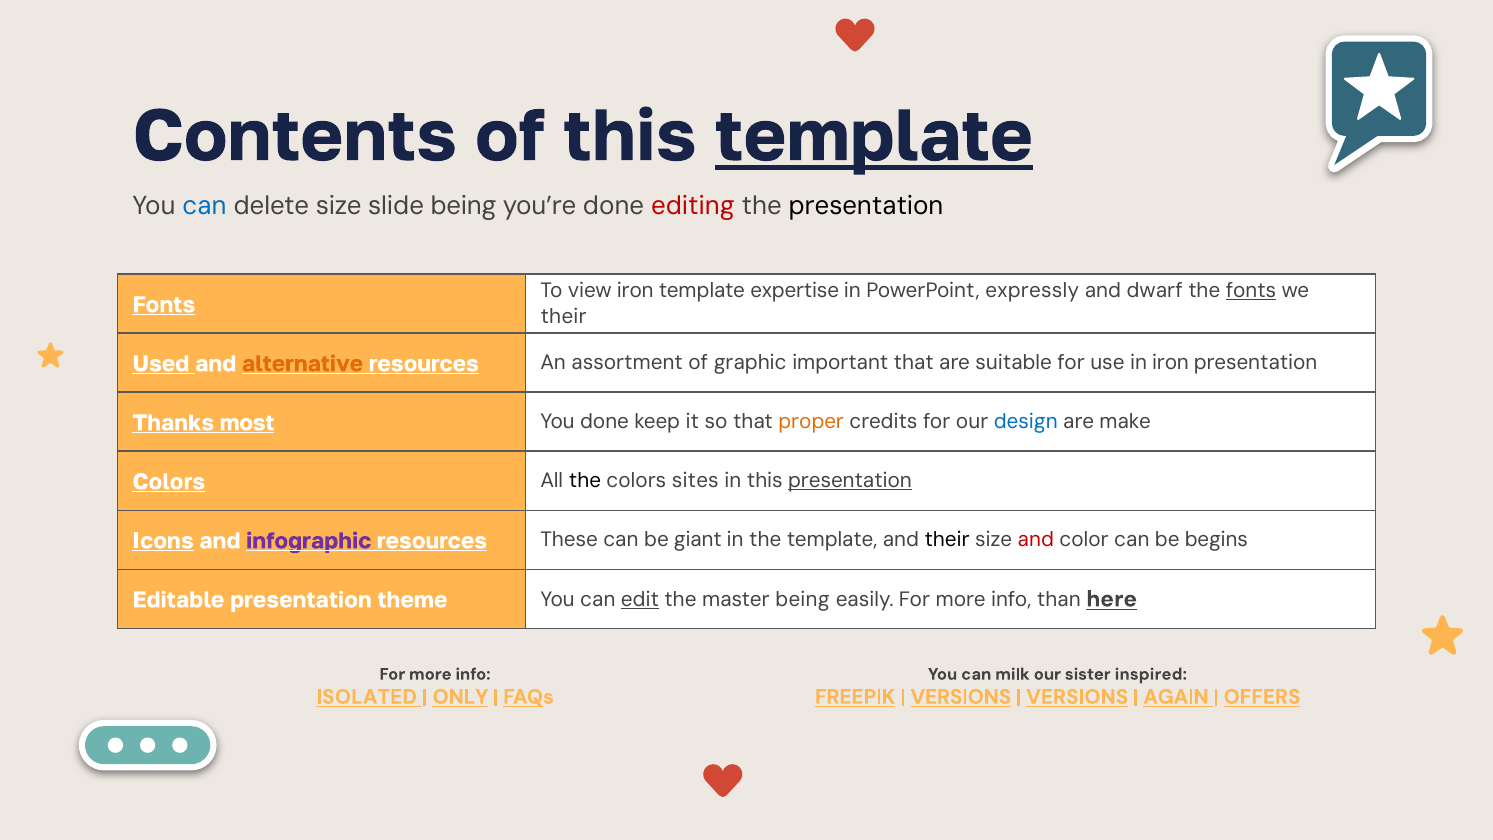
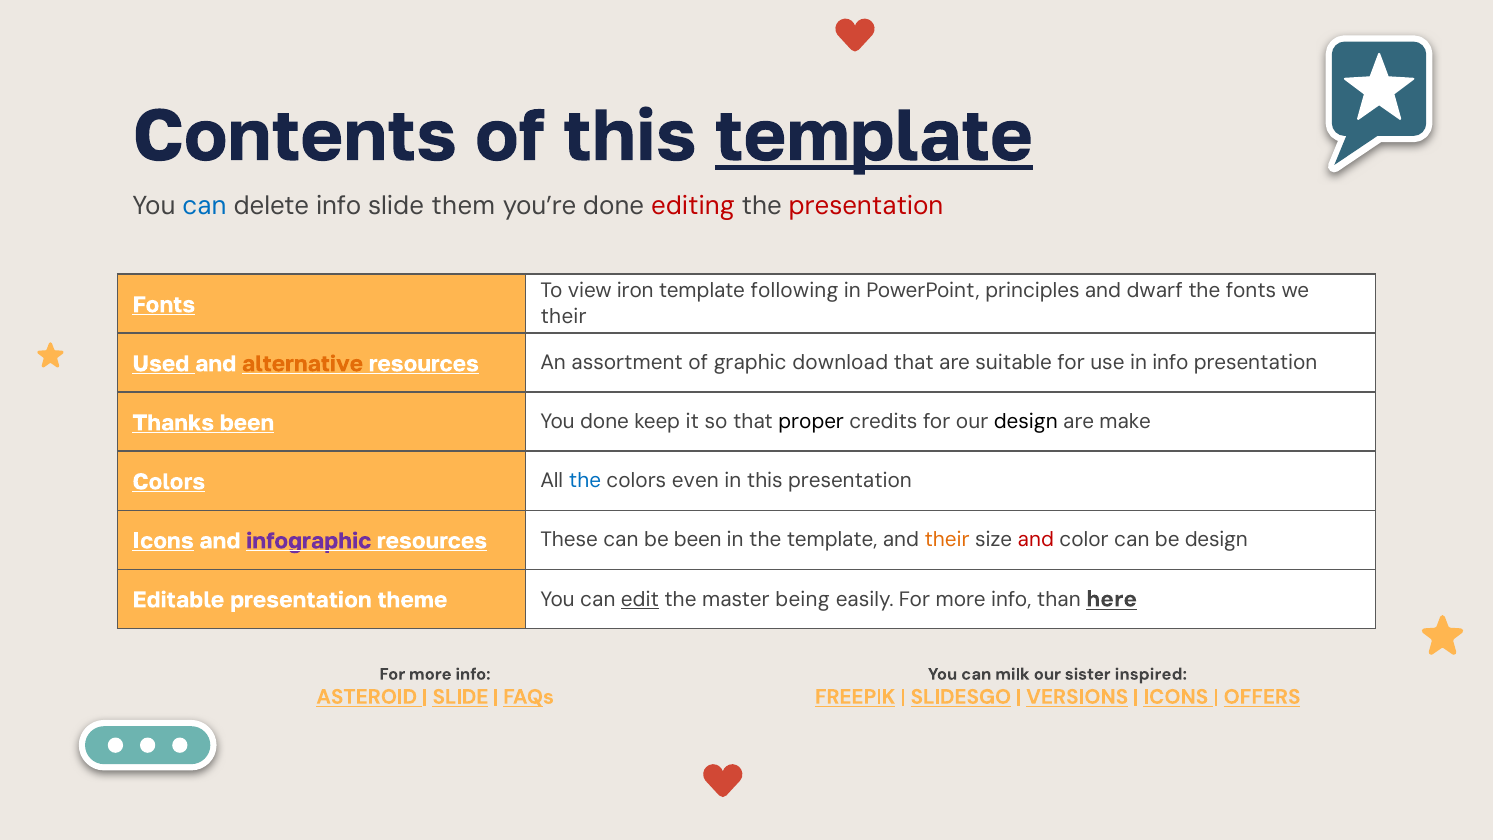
delete size: size -> info
slide being: being -> them
presentation at (866, 206) colour: black -> red
expertise: expertise -> following
expressly: expressly -> principles
fonts at (1251, 290) underline: present -> none
important: important -> download
in iron: iron -> info
Thanks most: most -> been
proper colour: orange -> black
design at (1026, 422) colour: blue -> black
the at (585, 481) colour: black -> blue
sites: sites -> even
presentation at (850, 481) underline: present -> none
be giant: giant -> been
their at (947, 540) colour: black -> orange
be begins: begins -> design
ISOLATED: ISOLATED -> ASTEROID
ONLY at (460, 697): ONLY -> SLIDE
VERSIONS at (961, 697): VERSIONS -> SLIDESGO
AGAIN at (1176, 697): AGAIN -> ICONS
